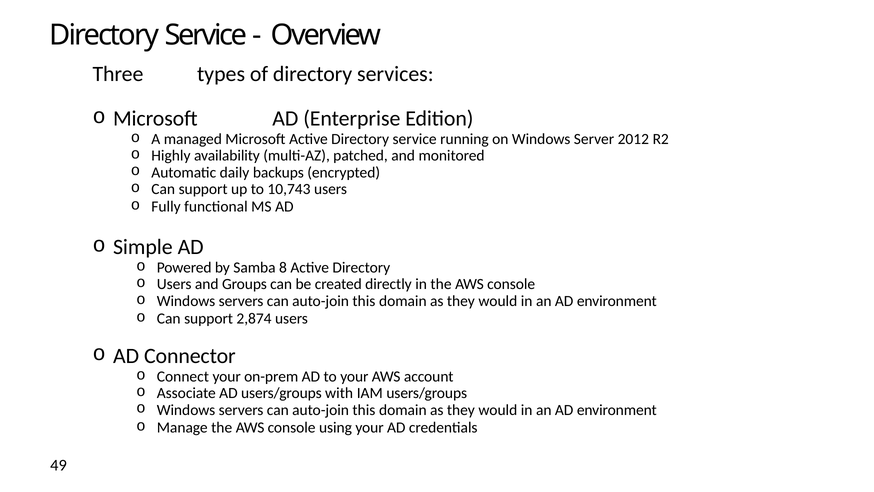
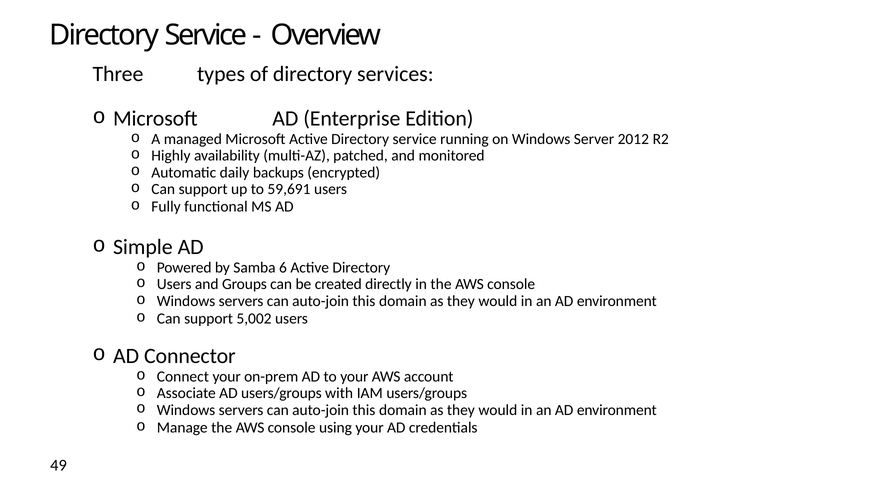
10,743: 10,743 -> 59,691
8: 8 -> 6
2,874: 2,874 -> 5,002
